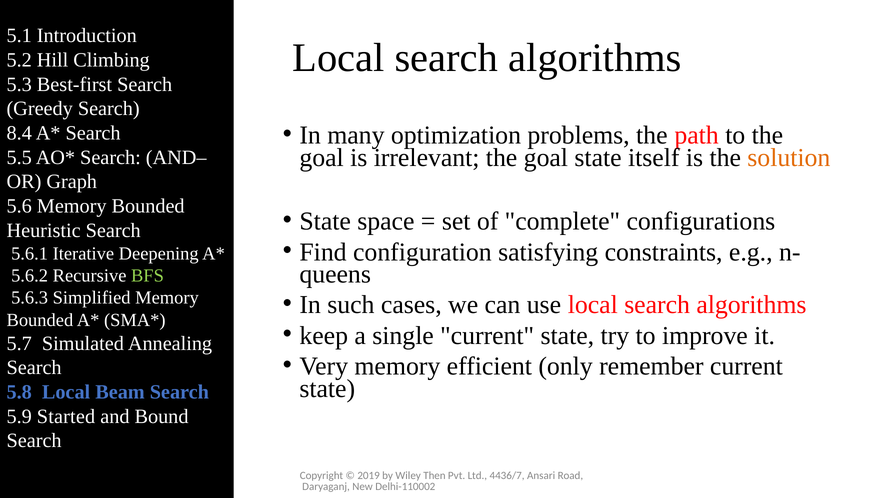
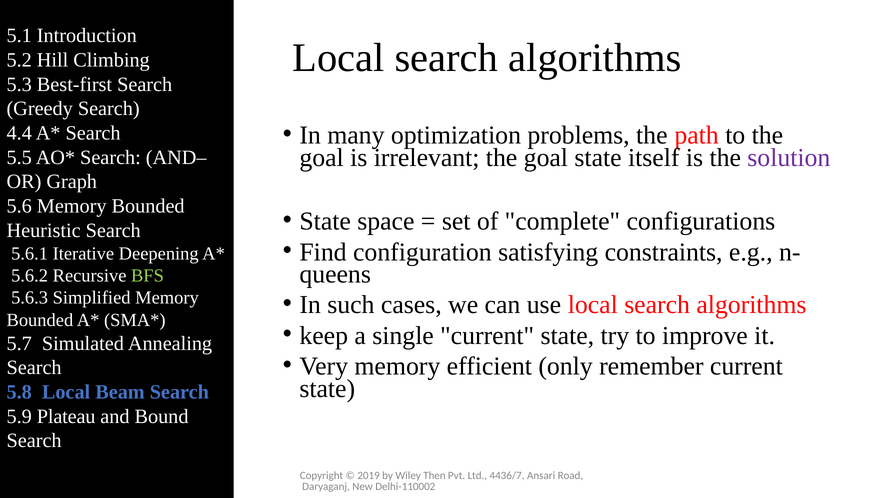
8.4: 8.4 -> 4.4
solution colour: orange -> purple
Started: Started -> Plateau
